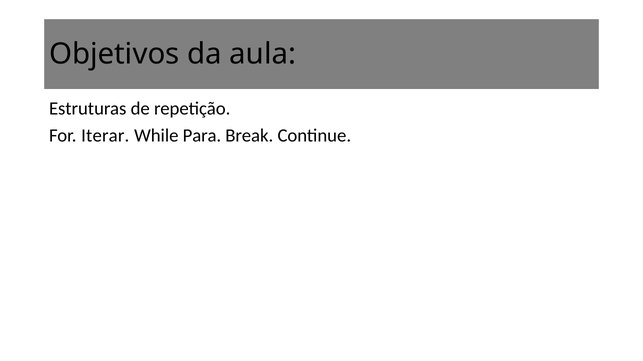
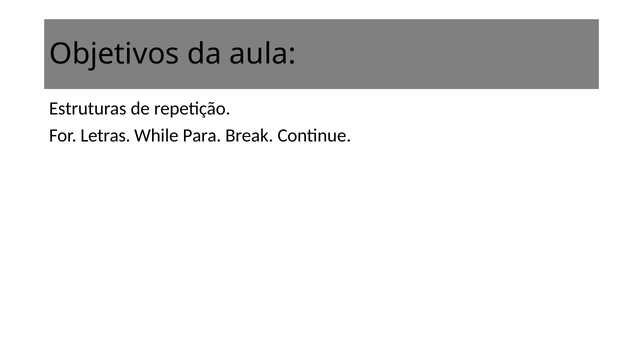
Iterar: Iterar -> Letras
